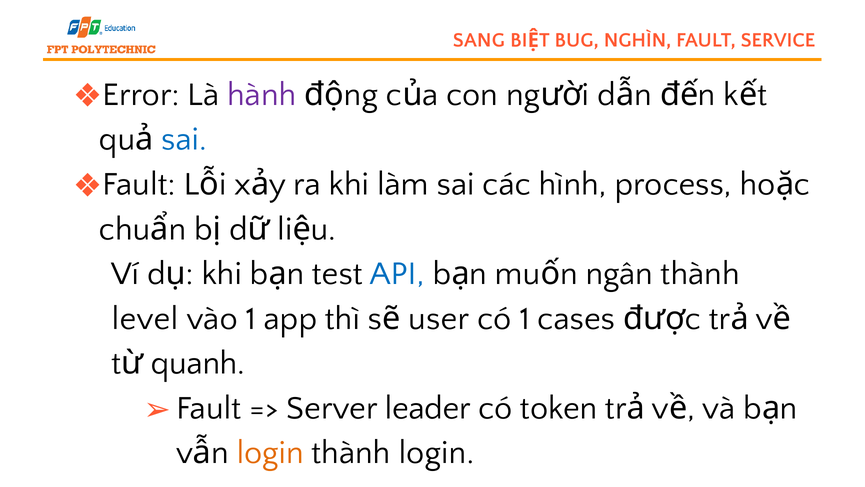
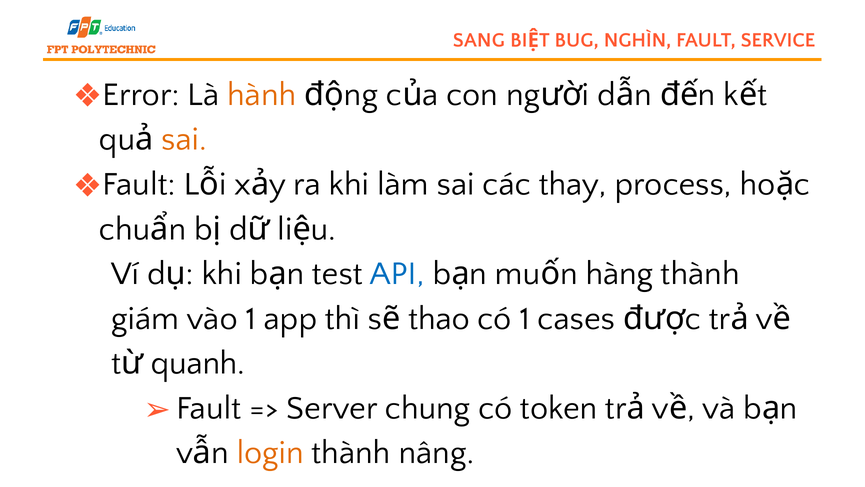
hành colour: purple -> orange
sai at (184, 139) colour: blue -> orange
hình: hình -> thay
ngân: ngân -> hàng
level: level -> giám
user: user -> thao
leader: leader -> chung
thành login: login -> nâng
